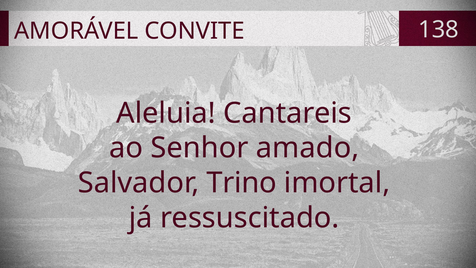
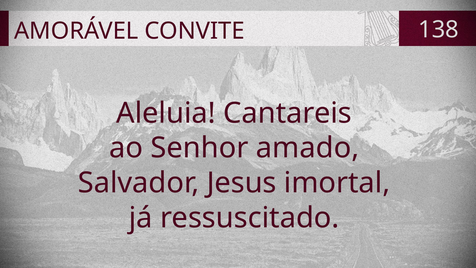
Trino: Trino -> Jesus
